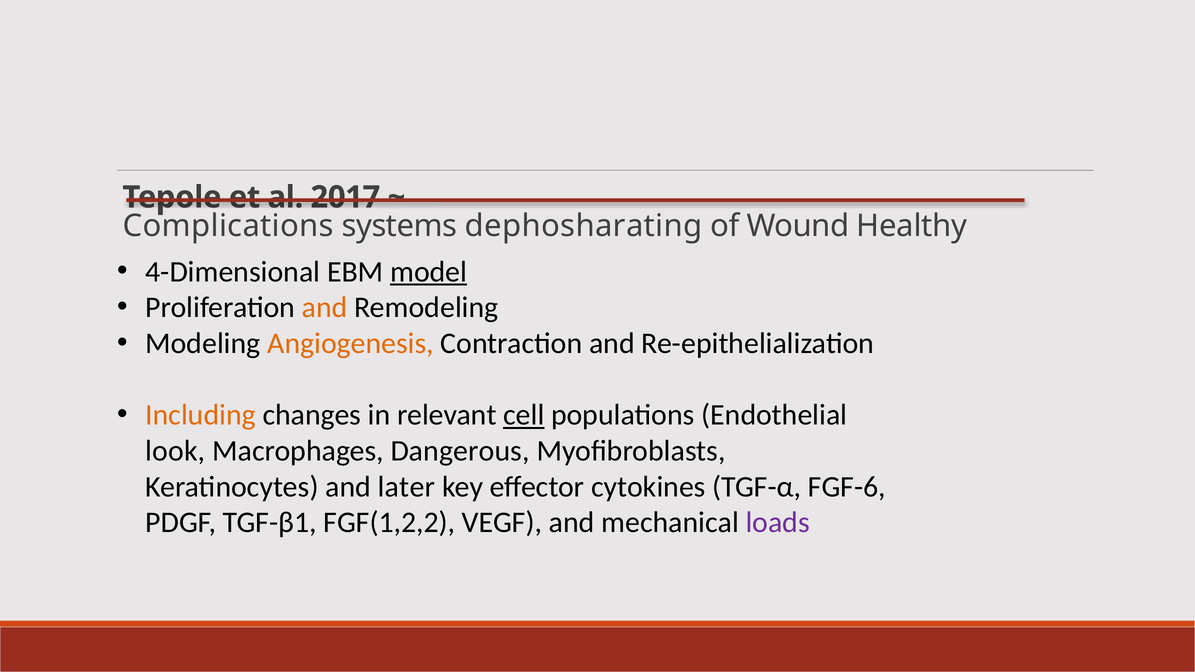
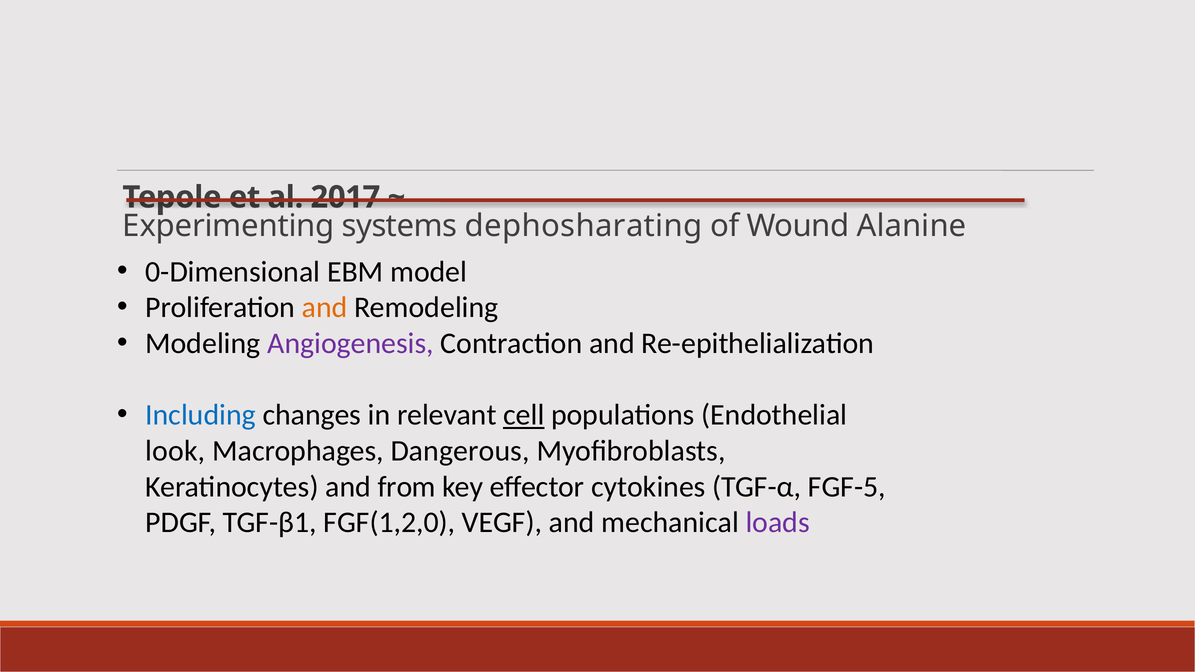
Complications: Complications -> Experimenting
Healthy: Healthy -> Alanine
4-Dimensional: 4-Dimensional -> 0-Dimensional
model underline: present -> none
Angiogenesis colour: orange -> purple
Including colour: orange -> blue
later: later -> from
FGF-6: FGF-6 -> FGF-5
FGF(1,2,2: FGF(1,2,2 -> FGF(1,2,0
